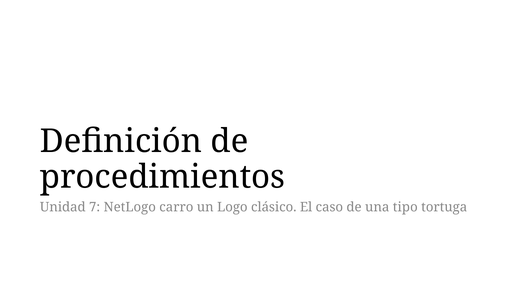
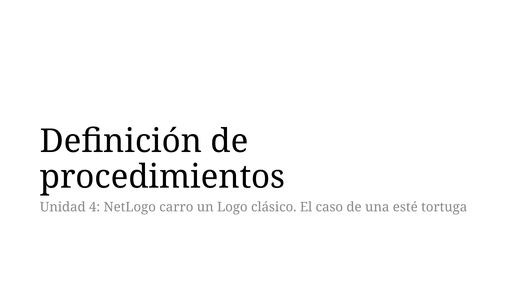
7: 7 -> 4
tipo: tipo -> esté
